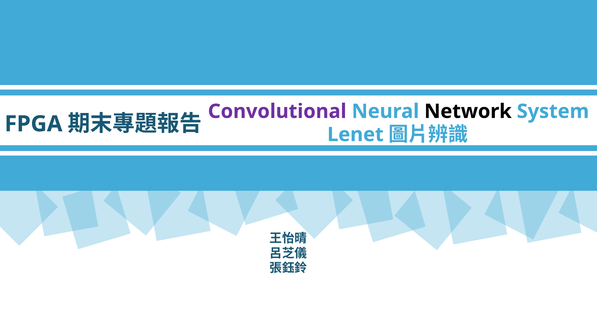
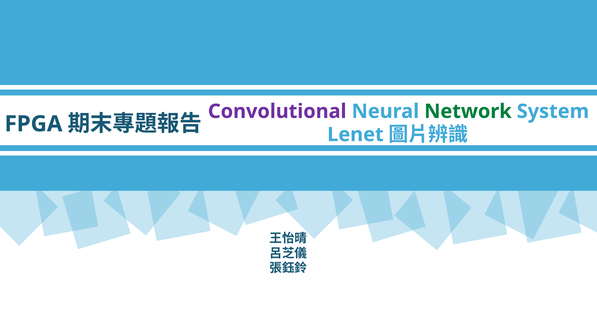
Network colour: black -> green
